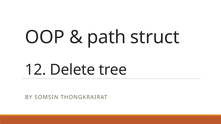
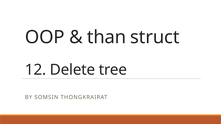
path: path -> than
